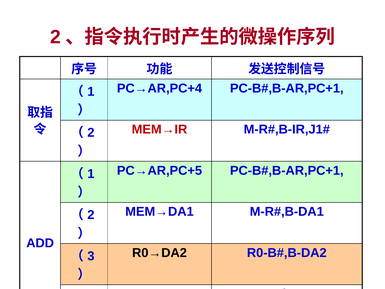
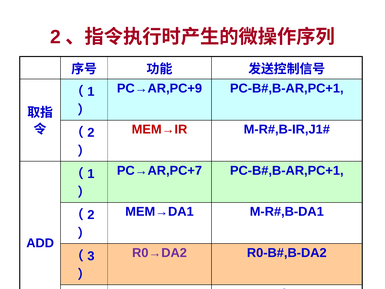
PC→AR,PC+4: PC→AR,PC+4 -> PC→AR,PC+9
PC→AR,PC+5: PC→AR,PC+5 -> PC→AR,PC+7
R0→DA2 colour: black -> purple
